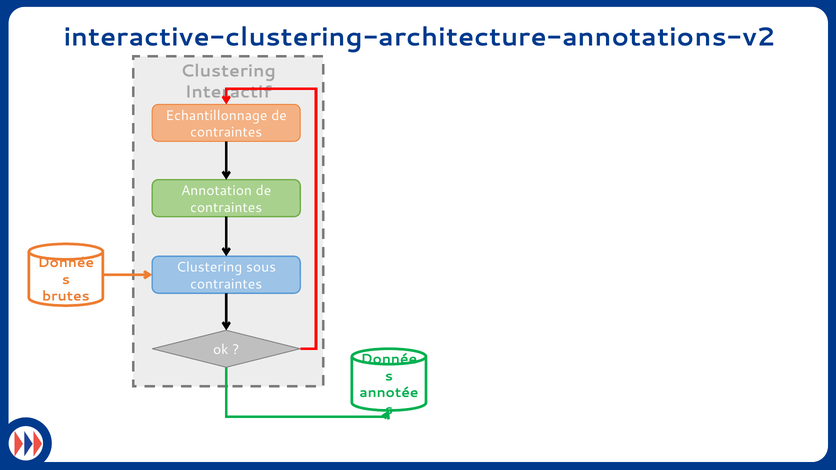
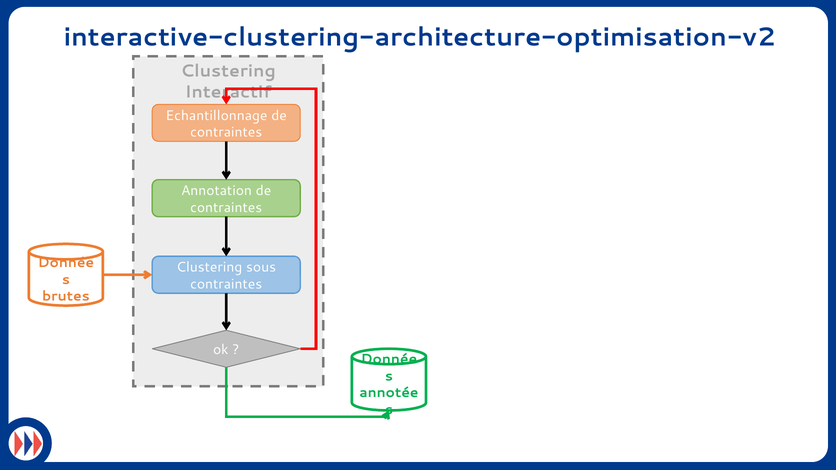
interactive-clustering-architecture-annotations-v2: interactive-clustering-architecture-annotations-v2 -> interactive-clustering-architecture-optimisation-v2
